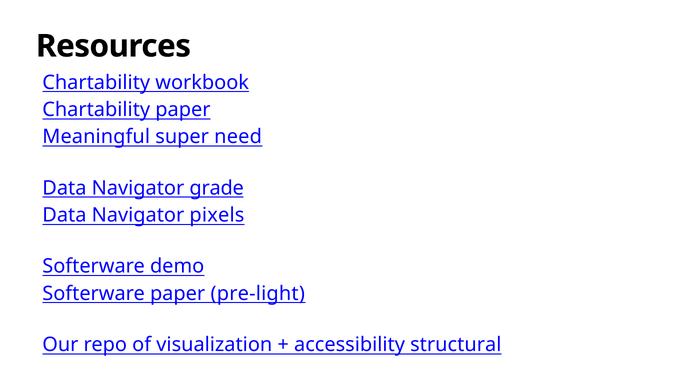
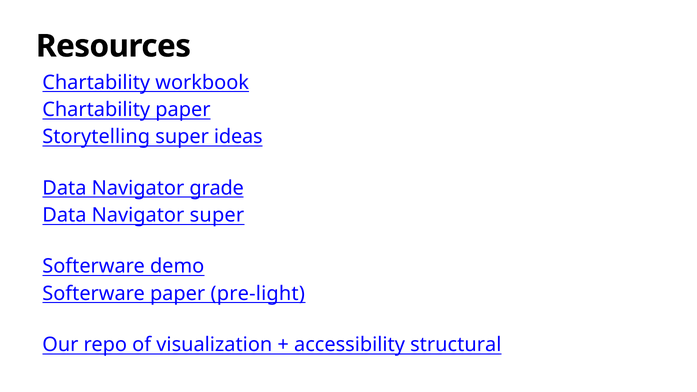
Meaningful: Meaningful -> Storytelling
need: need -> ideas
Navigator pixels: pixels -> super
